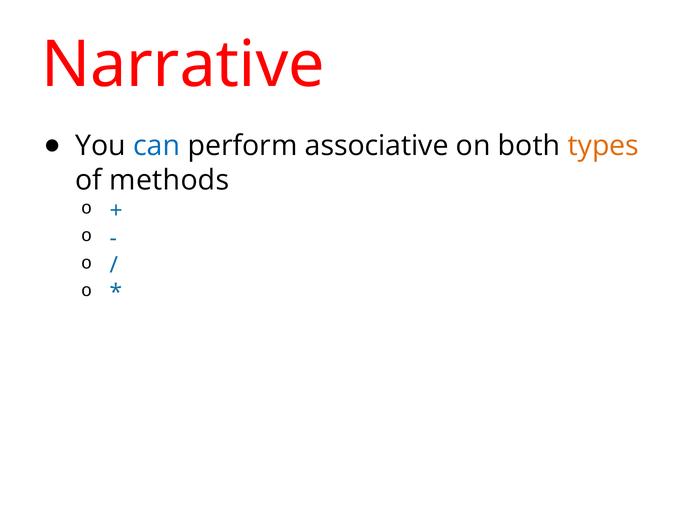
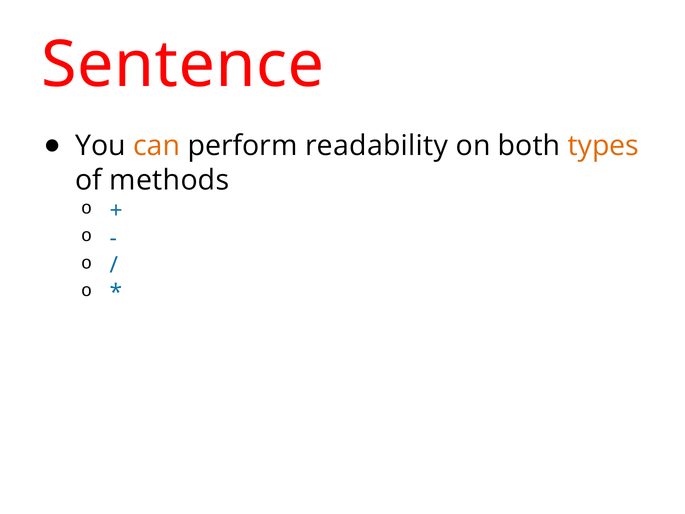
Narrative: Narrative -> Sentence
can colour: blue -> orange
associative: associative -> readability
